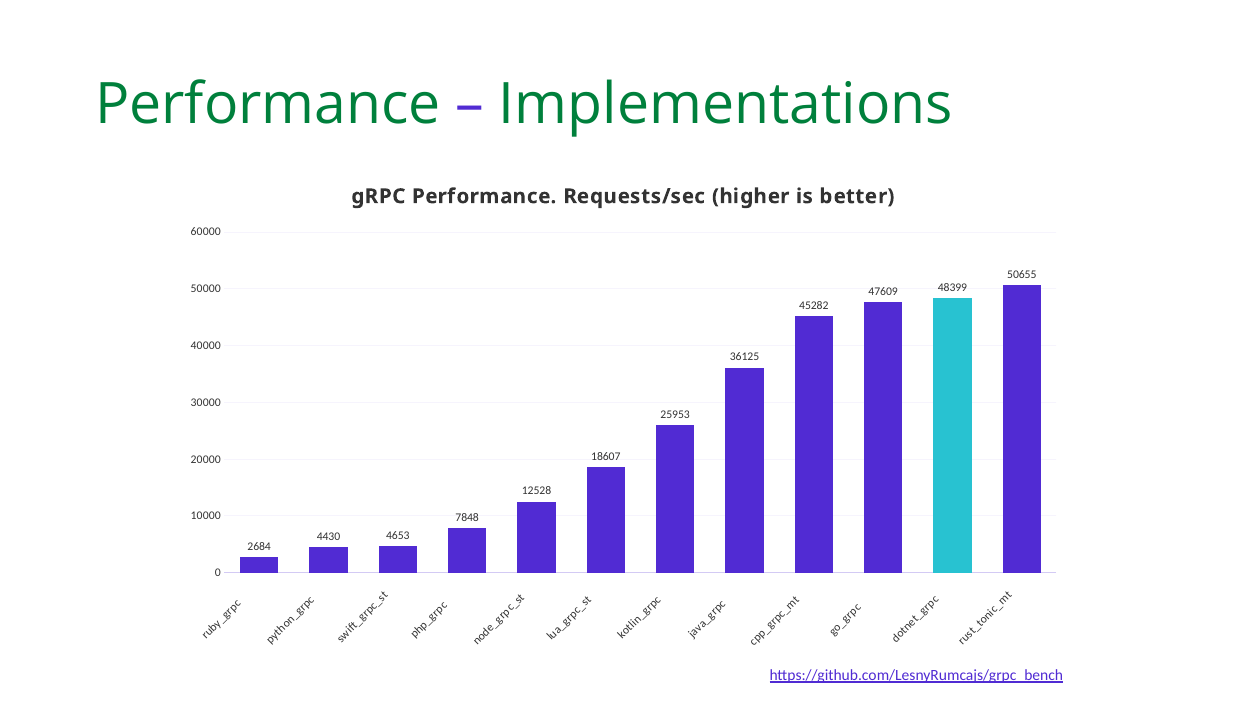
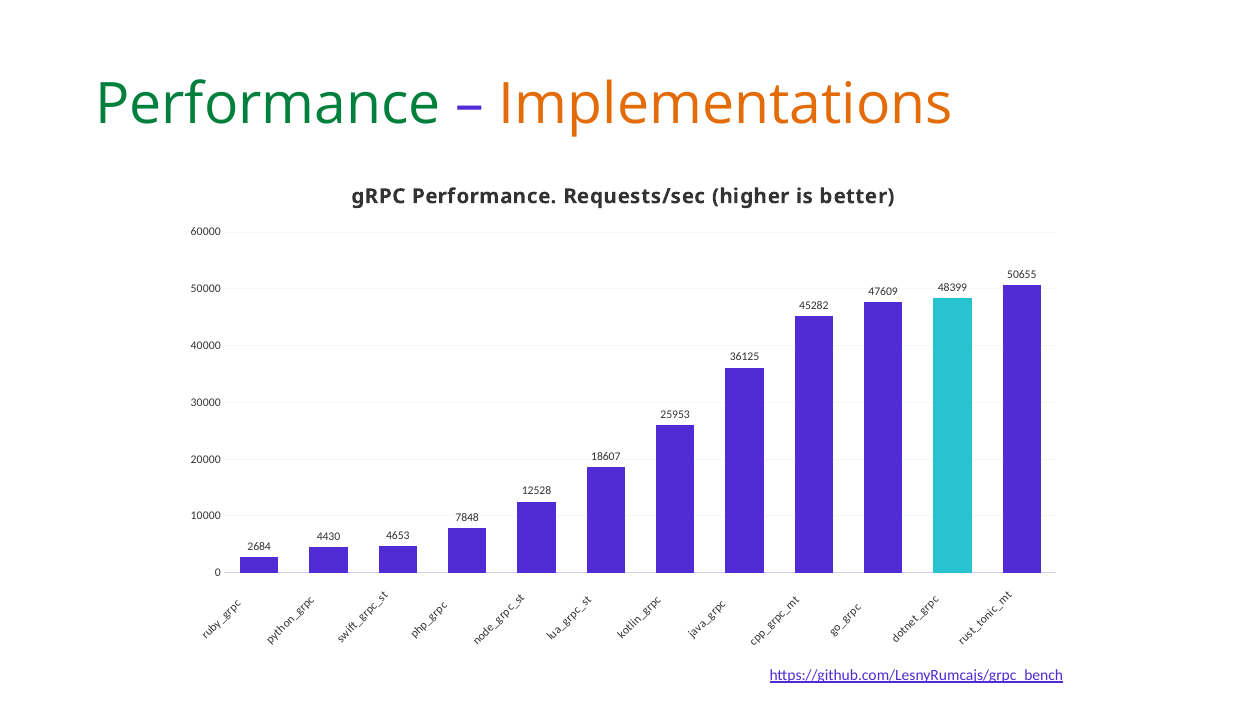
Implementations colour: green -> orange
